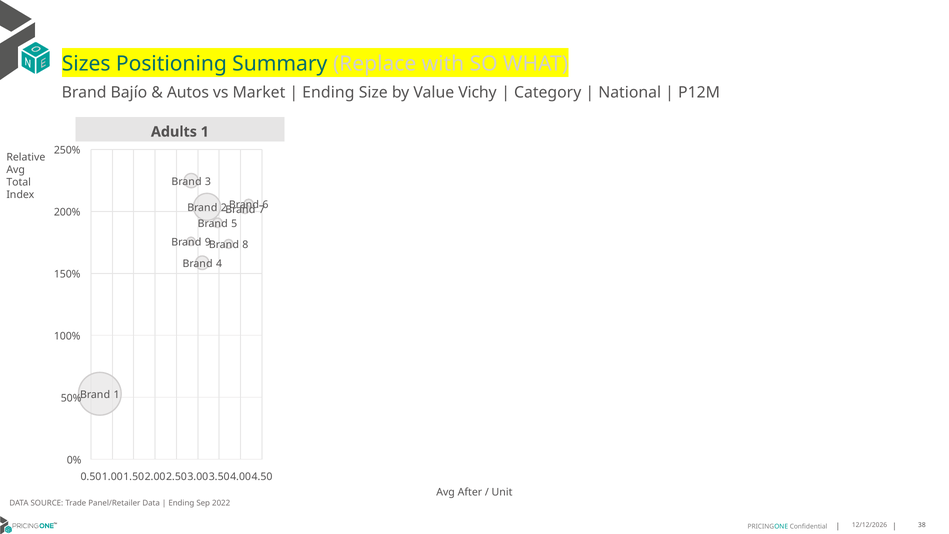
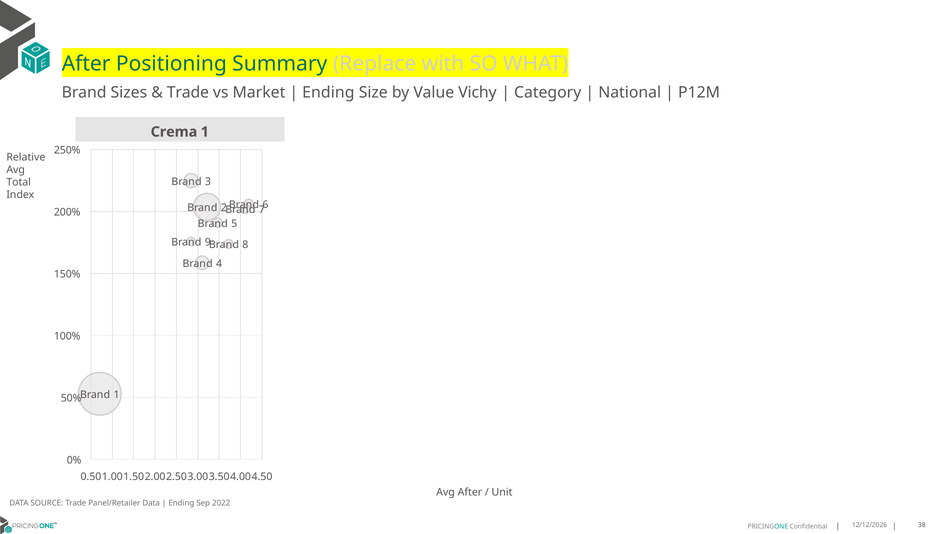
Sizes at (86, 64): Sizes -> After
Bajío: Bajío -> Sizes
Autos at (188, 93): Autos -> Trade
Adults: Adults -> Crema
